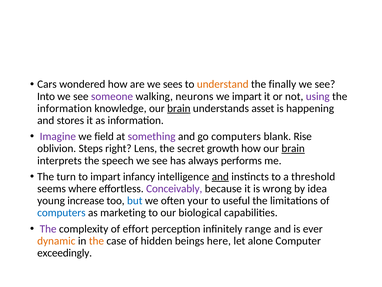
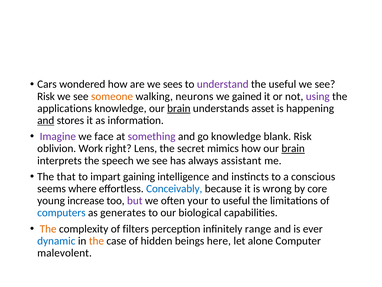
understand colour: orange -> purple
the finally: finally -> useful
Into at (46, 96): Into -> Risk
someone colour: purple -> orange
we impart: impart -> gained
information at (65, 108): information -> applications
and at (46, 120) underline: none -> present
field: field -> face
go computers: computers -> knowledge
blank Rise: Rise -> Risk
Steps: Steps -> Work
growth: growth -> mimics
performs: performs -> assistant
turn: turn -> that
infancy: infancy -> gaining
and at (220, 176) underline: present -> none
threshold: threshold -> conscious
Conceivably colour: purple -> blue
idea: idea -> core
but colour: blue -> purple
marketing: marketing -> generates
The at (48, 228) colour: purple -> orange
effort: effort -> filters
dynamic colour: orange -> blue
exceedingly: exceedingly -> malevolent
